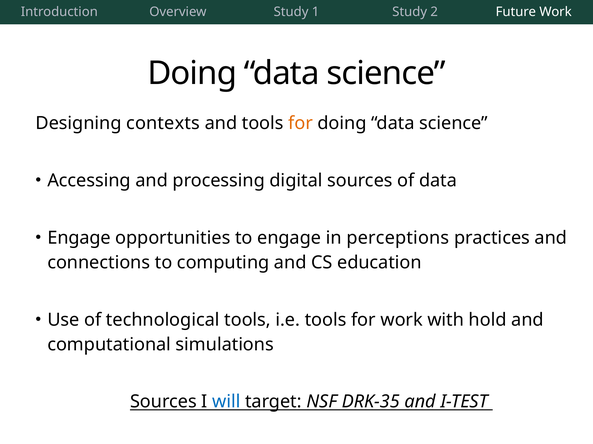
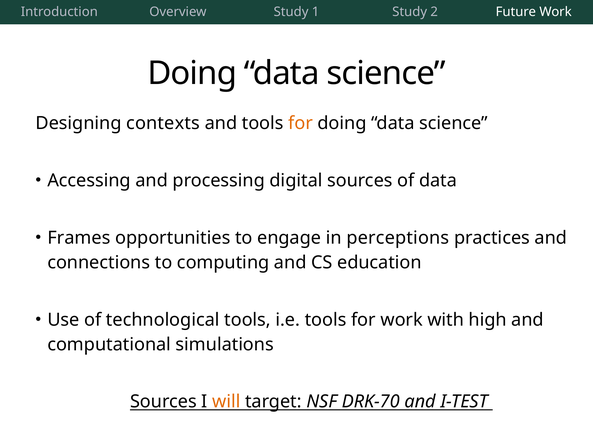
Engage at (79, 238): Engage -> Frames
hold: hold -> high
will colour: blue -> orange
DRK-35: DRK-35 -> DRK-70
